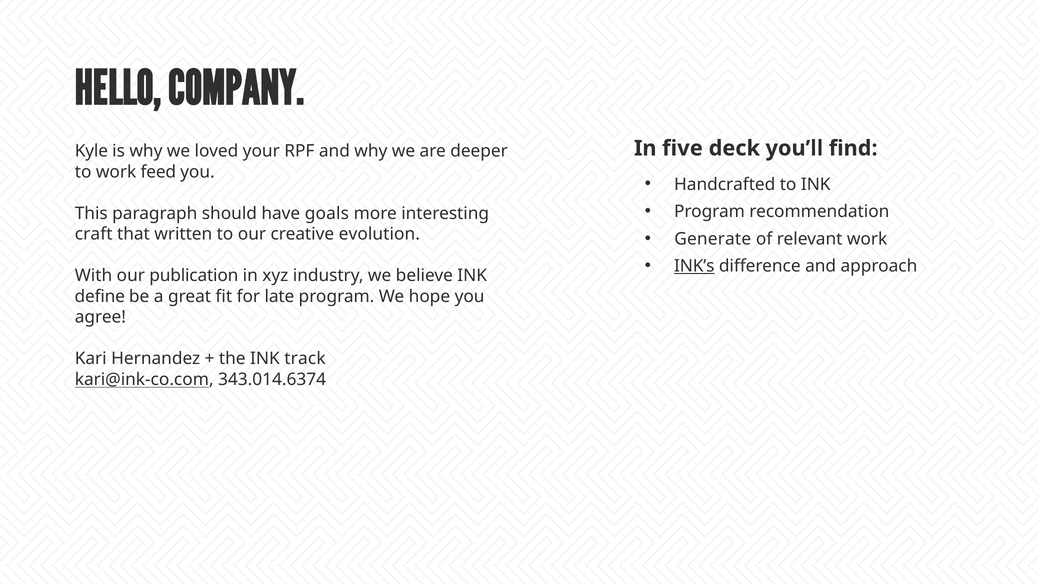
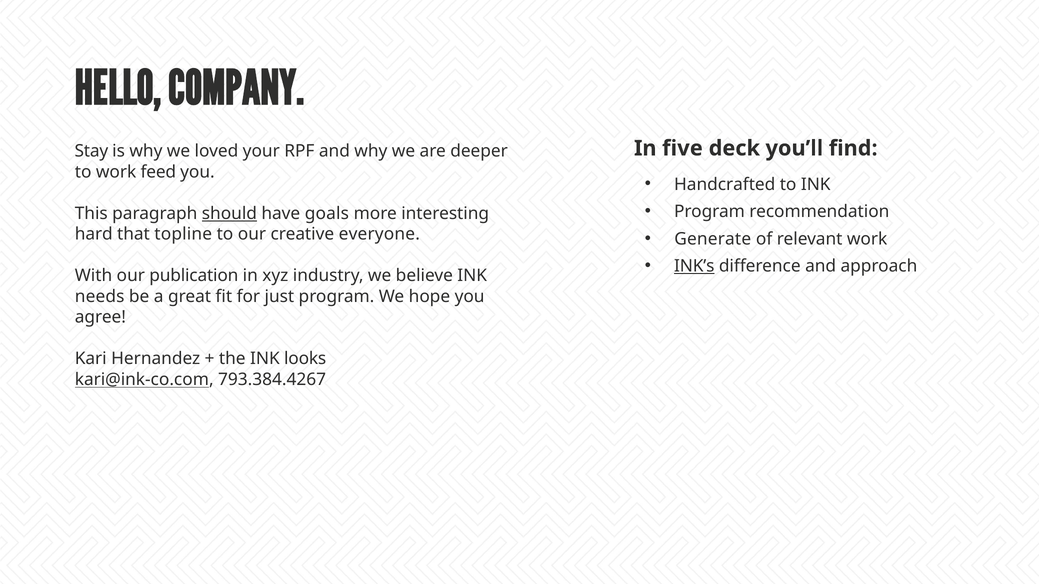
Kyle: Kyle -> Stay
should underline: none -> present
craft: craft -> hard
written: written -> topline
evolution: evolution -> everyone
define: define -> needs
late: late -> just
track: track -> looks
343.014.6374: 343.014.6374 -> 793.384.4267
